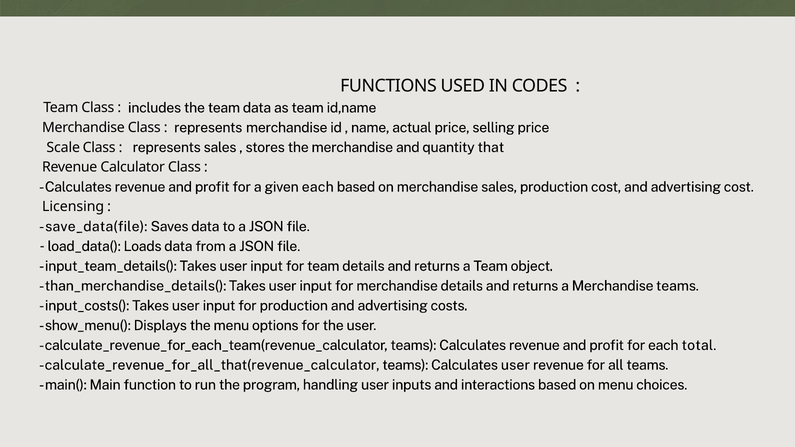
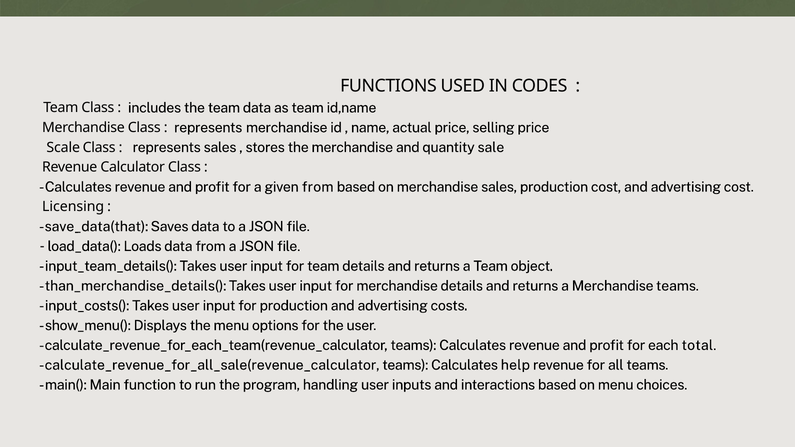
that: that -> sale
given each: each -> from
save_data(file: save_data(file -> save_data(that
calculate_revenue_for_all_that(revenue_calculator: calculate_revenue_for_all_that(revenue_calculator -> calculate_revenue_for_all_sale(revenue_calculator
Calculates user: user -> help
